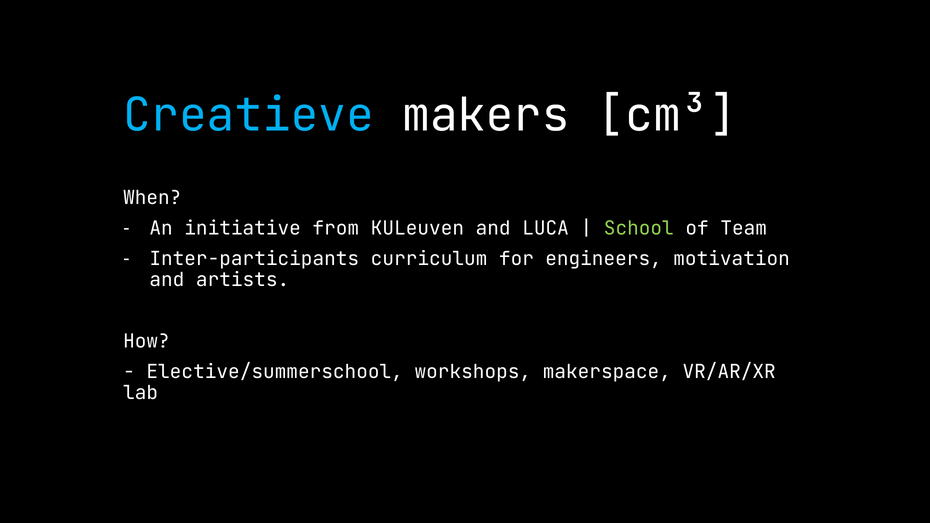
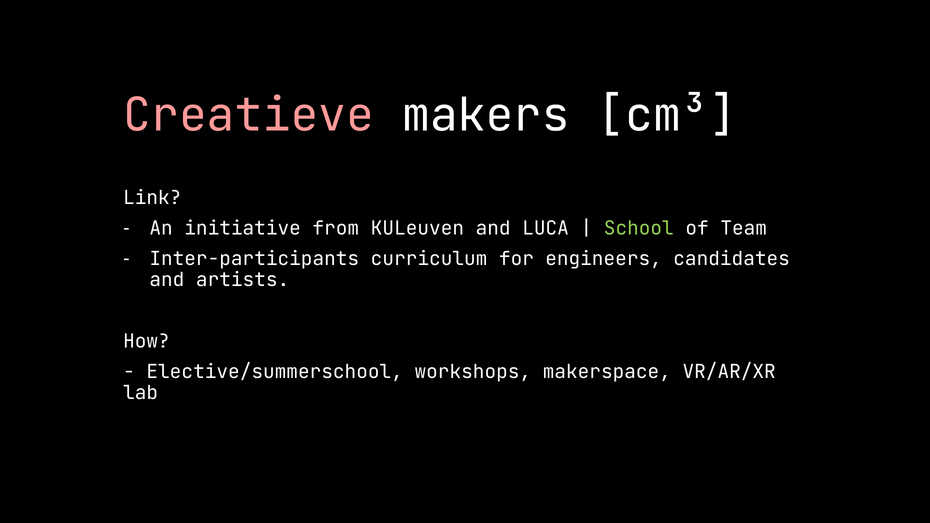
Creatieve colour: light blue -> pink
When: When -> Link
motivation: motivation -> candidates
